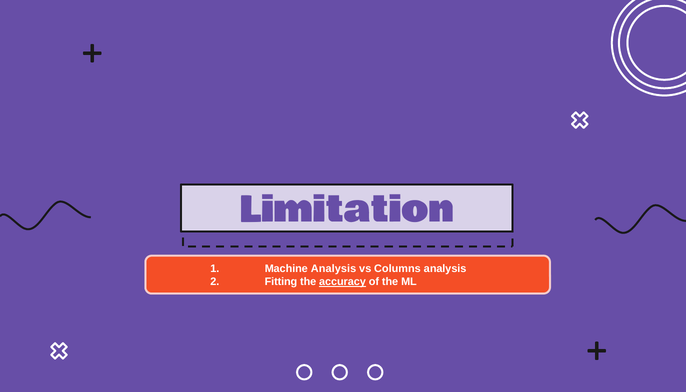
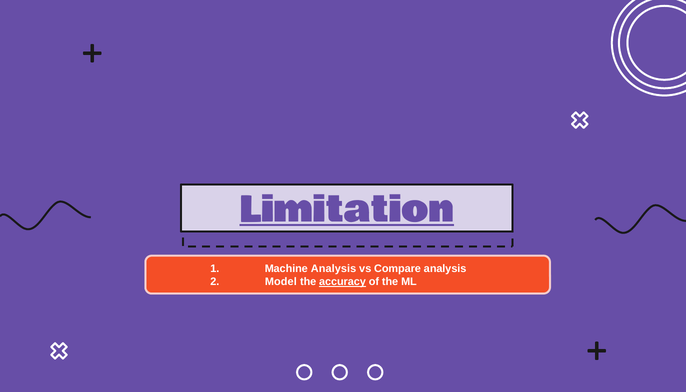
Limitation underline: none -> present
Columns: Columns -> Compare
Fitting: Fitting -> Model
